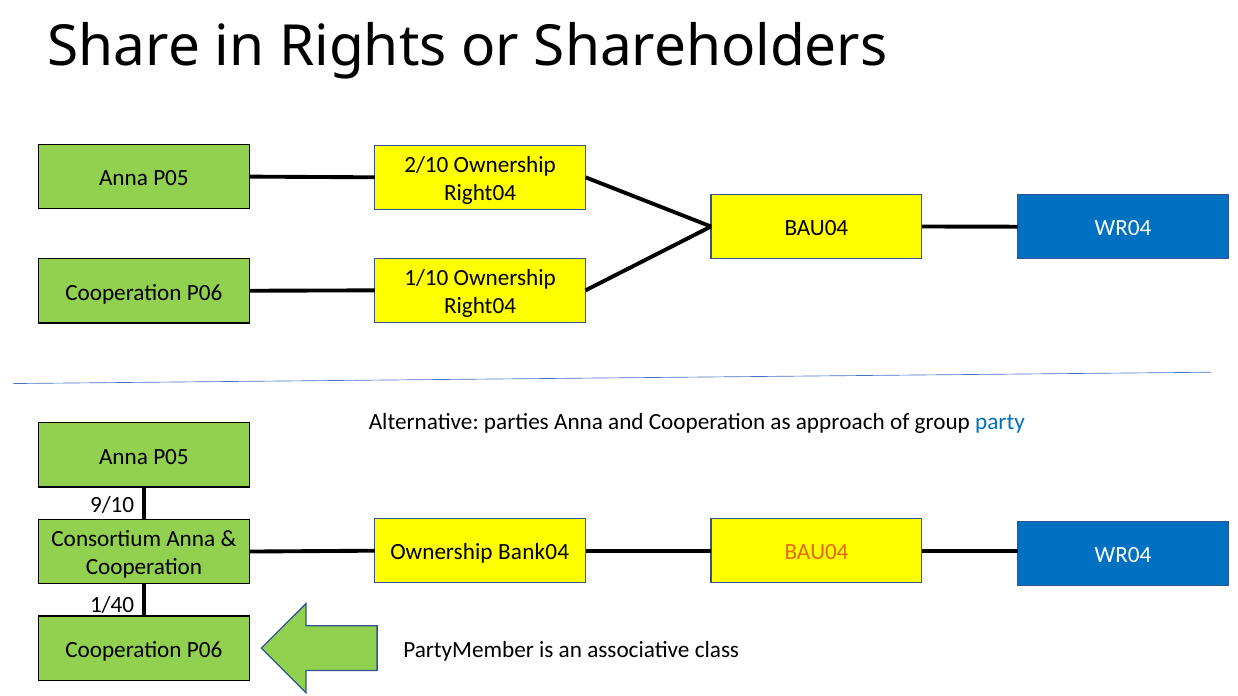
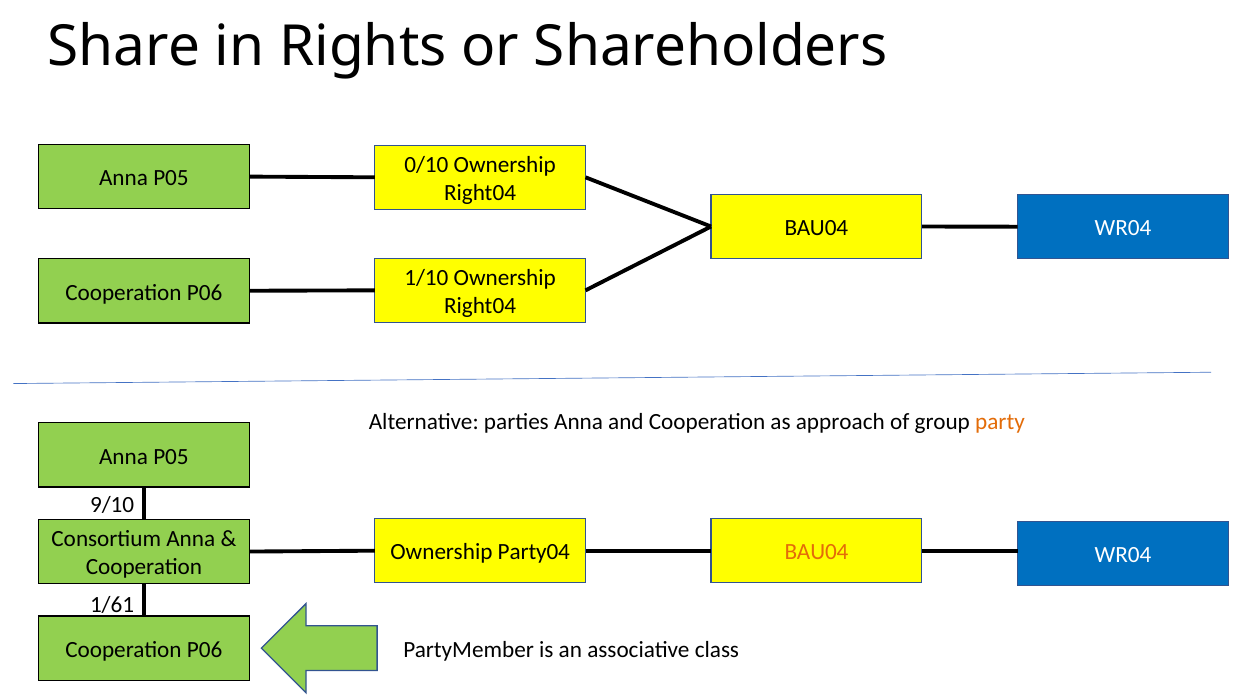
2/10: 2/10 -> 0/10
party colour: blue -> orange
Bank04: Bank04 -> Party04
1/40: 1/40 -> 1/61
